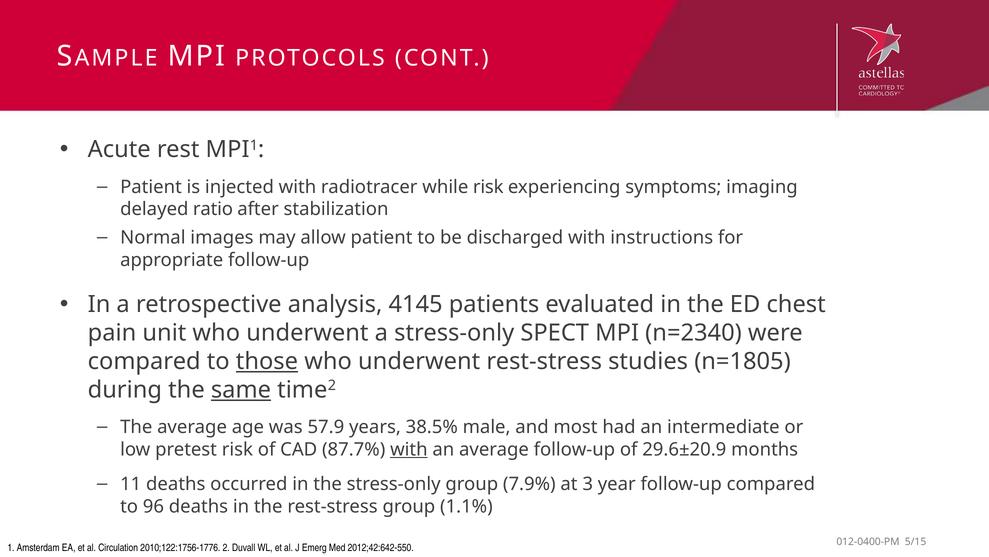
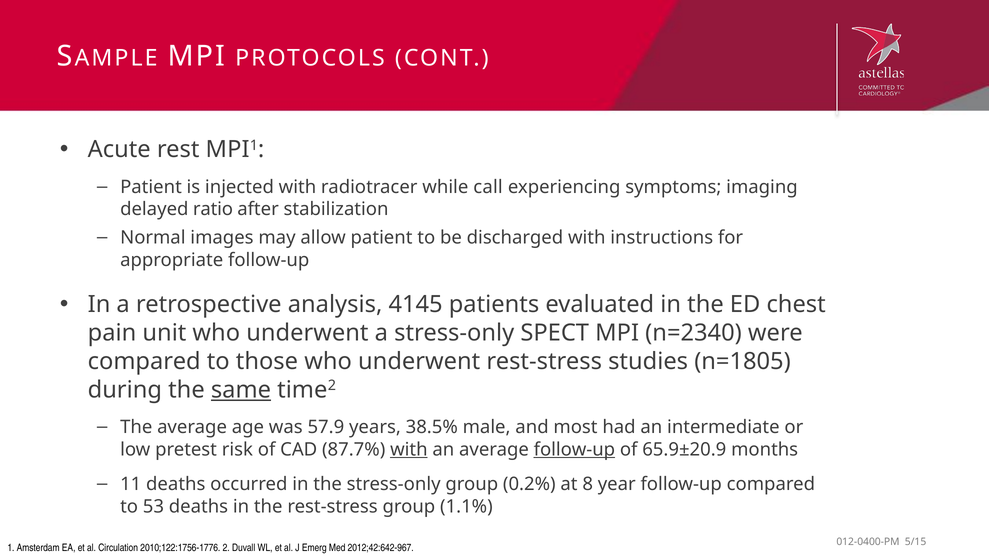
while risk: risk -> call
those underline: present -> none
follow-up at (574, 449) underline: none -> present
29.6±20.9: 29.6±20.9 -> 65.9±20.9
7.9%: 7.9% -> 0.2%
3: 3 -> 8
96: 96 -> 53
2012;42:642-550: 2012;42:642-550 -> 2012;42:642-967
